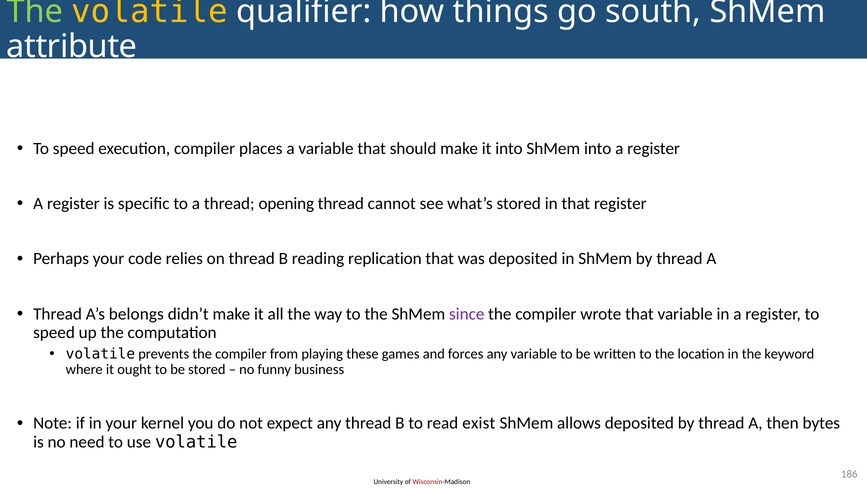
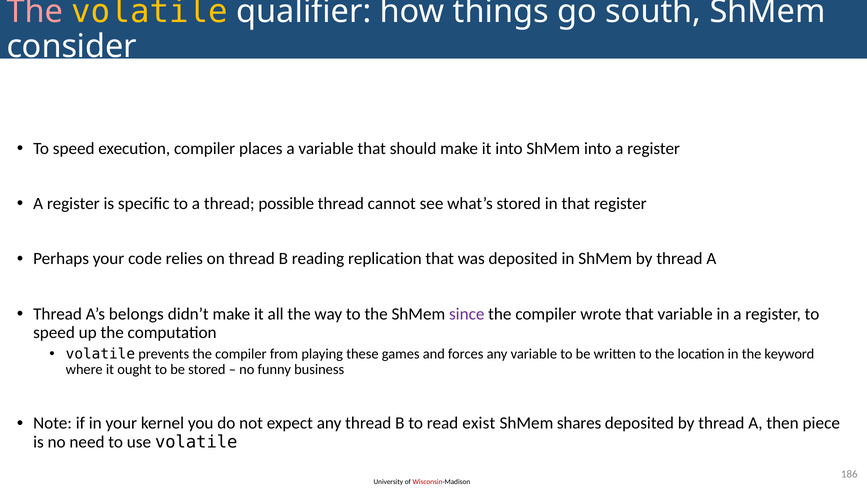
The at (35, 11) colour: light green -> pink
attribute: attribute -> consider
opening: opening -> possible
allows: allows -> shares
bytes: bytes -> piece
